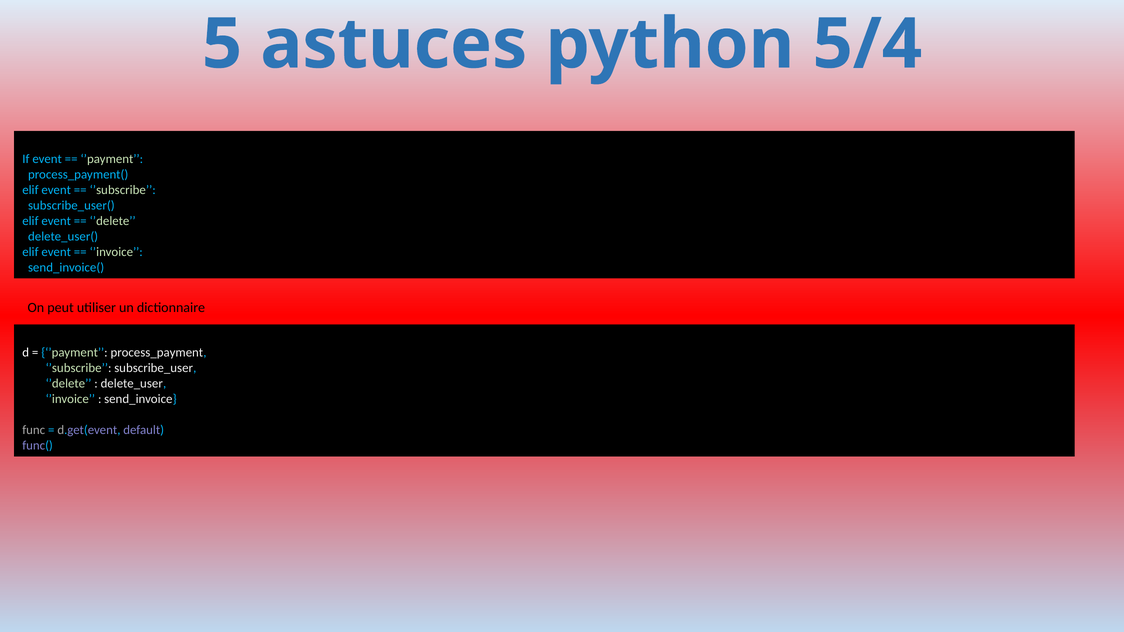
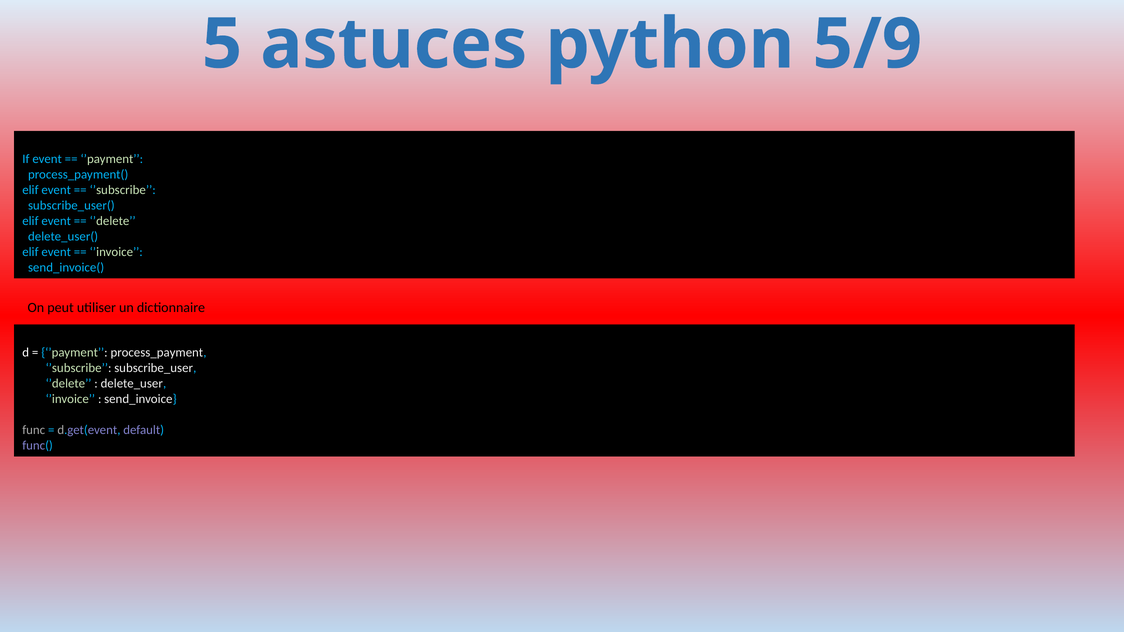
5/4: 5/4 -> 5/9
